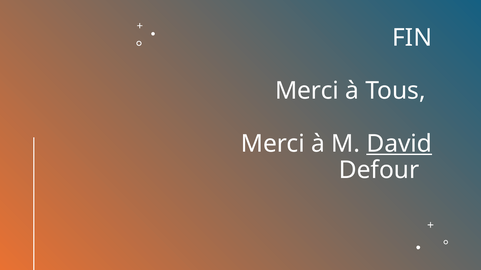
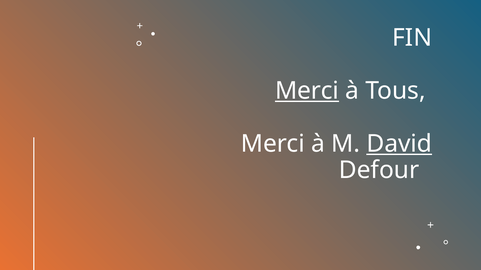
Merci at (307, 91) underline: none -> present
